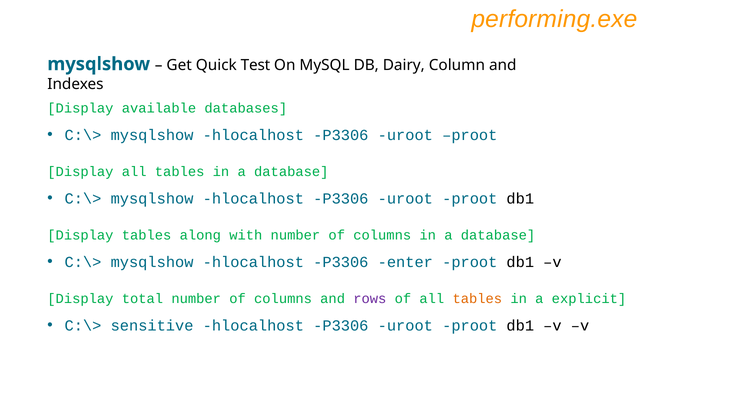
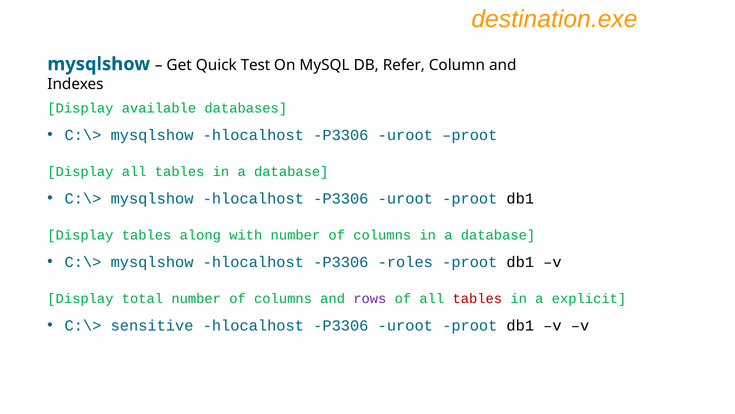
performing.exe: performing.exe -> destination.exe
Dairy: Dairy -> Refer
enter: enter -> roles
tables at (477, 298) colour: orange -> red
